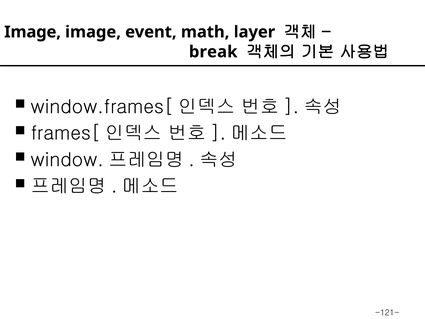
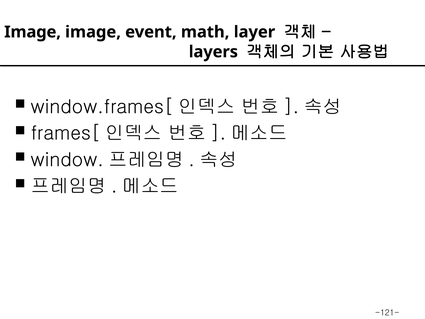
break: break -> layers
